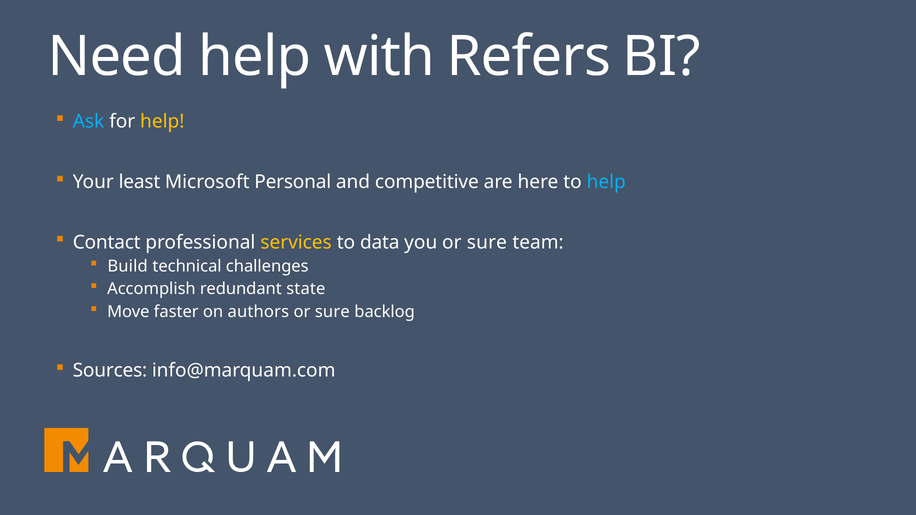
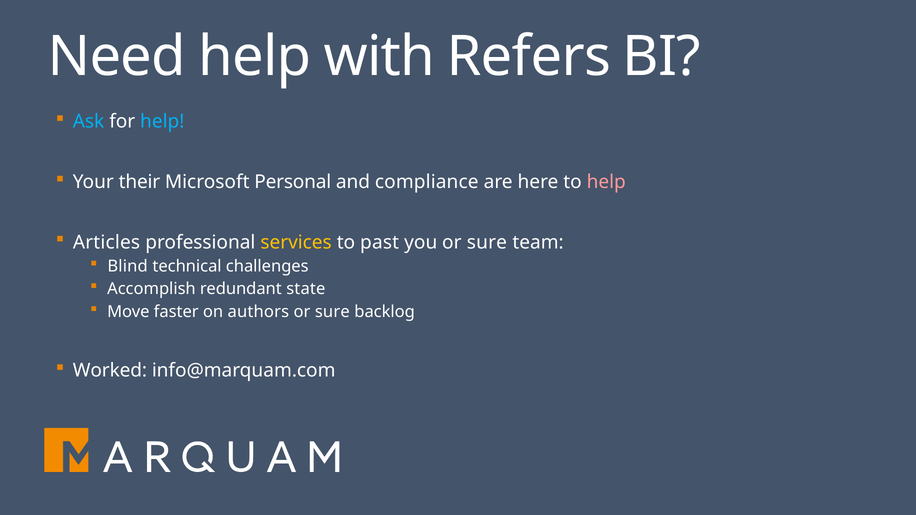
help at (162, 122) colour: yellow -> light blue
least: least -> their
competitive: competitive -> compliance
help at (606, 182) colour: light blue -> pink
Contact: Contact -> Articles
data: data -> past
Build: Build -> Blind
Sources: Sources -> Worked
